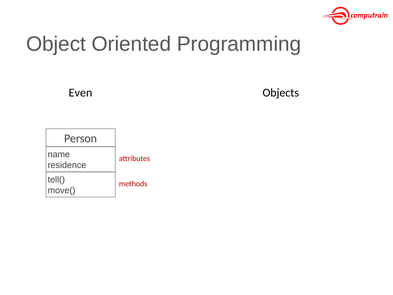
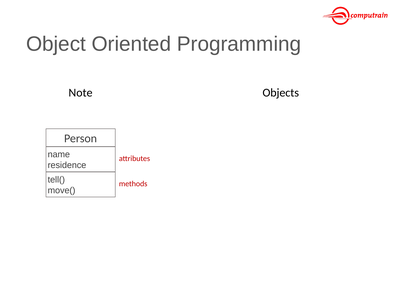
Even: Even -> Note
